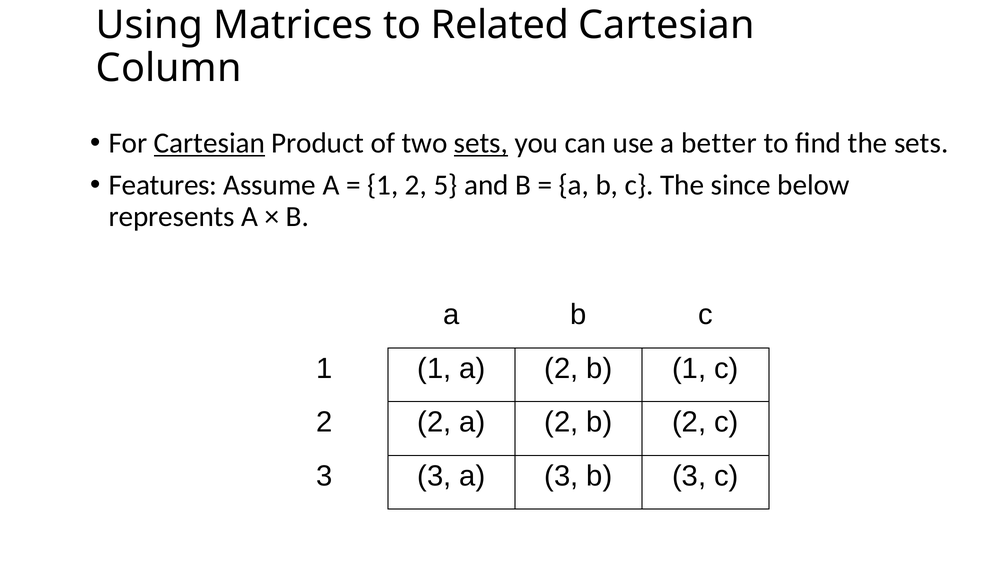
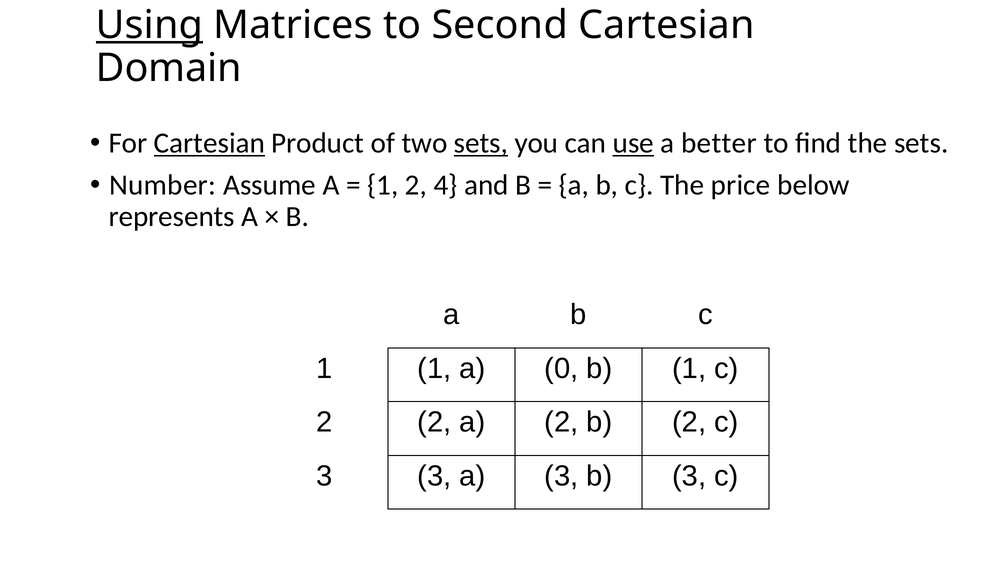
Using underline: none -> present
Related: Related -> Second
Column: Column -> Domain
use underline: none -> present
Features: Features -> Number
5: 5 -> 4
since: since -> price
1 a 2: 2 -> 0
